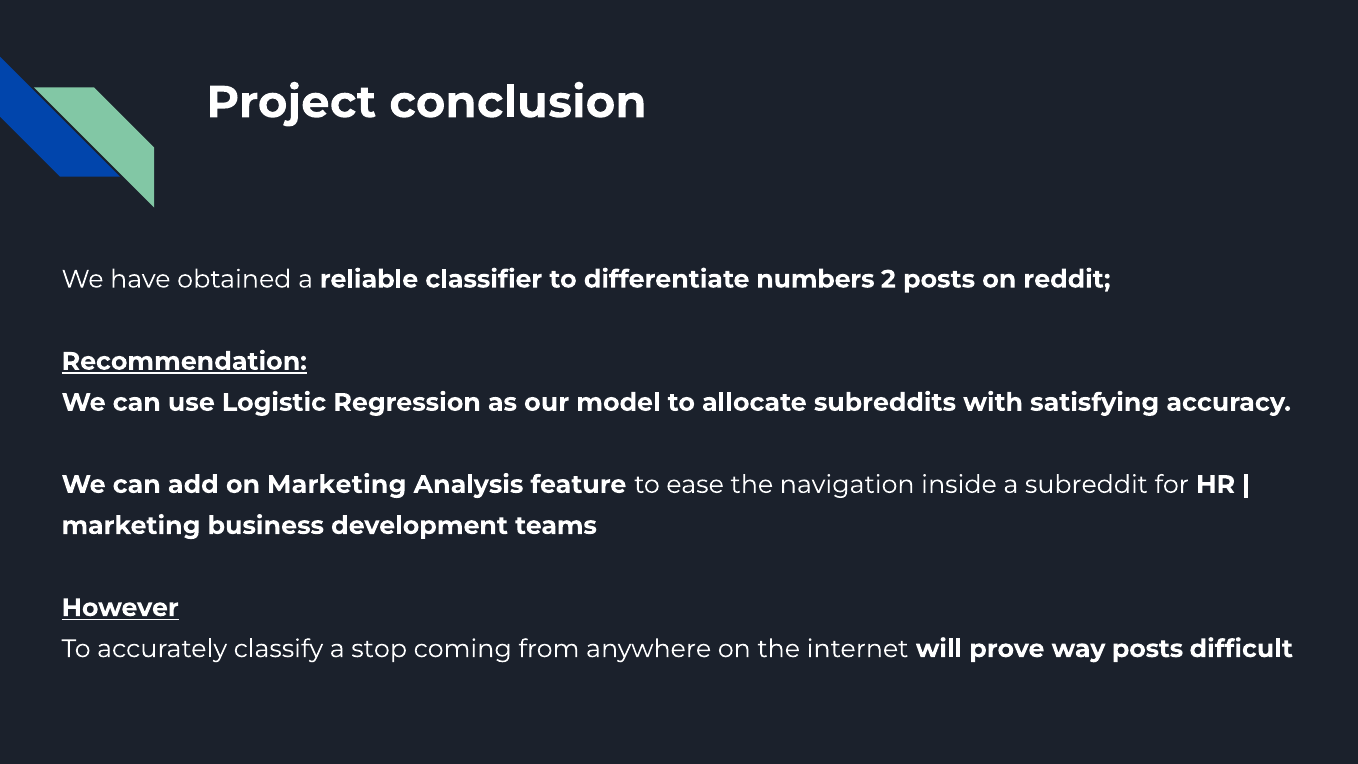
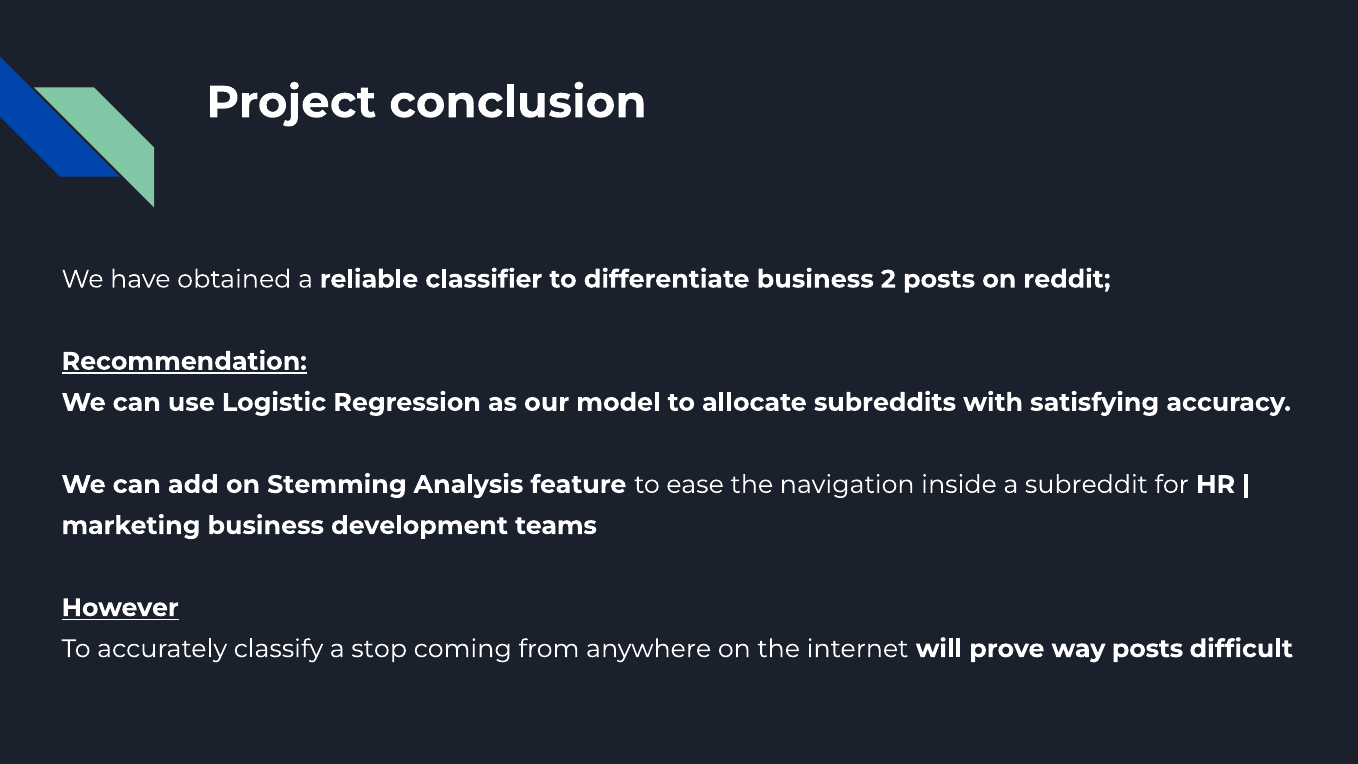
differentiate numbers: numbers -> business
on Marketing: Marketing -> Stemming
